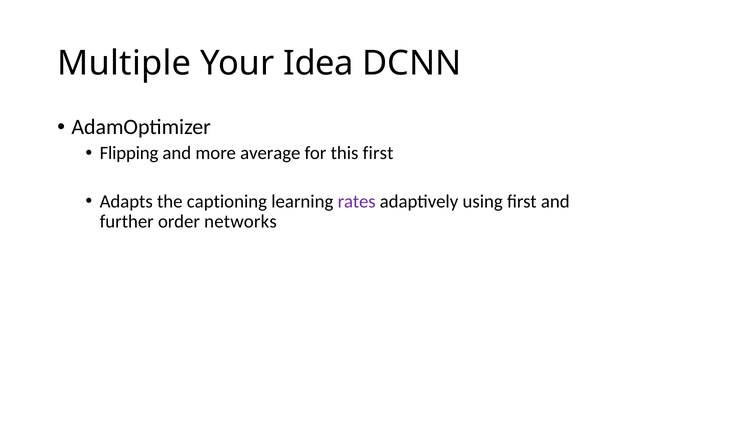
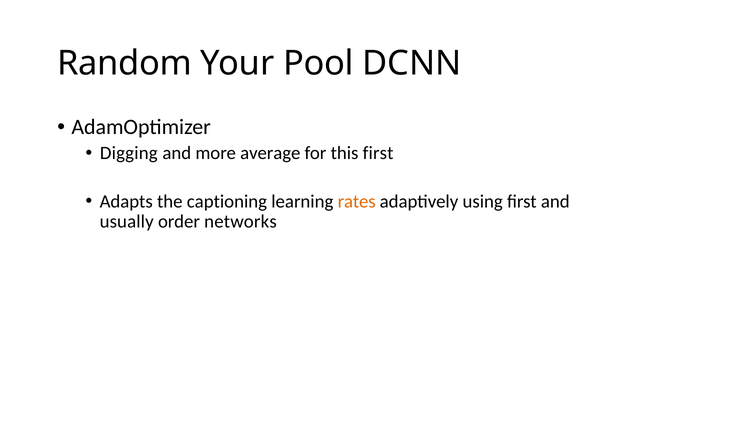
Multiple: Multiple -> Random
Idea: Idea -> Pool
Flipping: Flipping -> Digging
rates colour: purple -> orange
further: further -> usually
